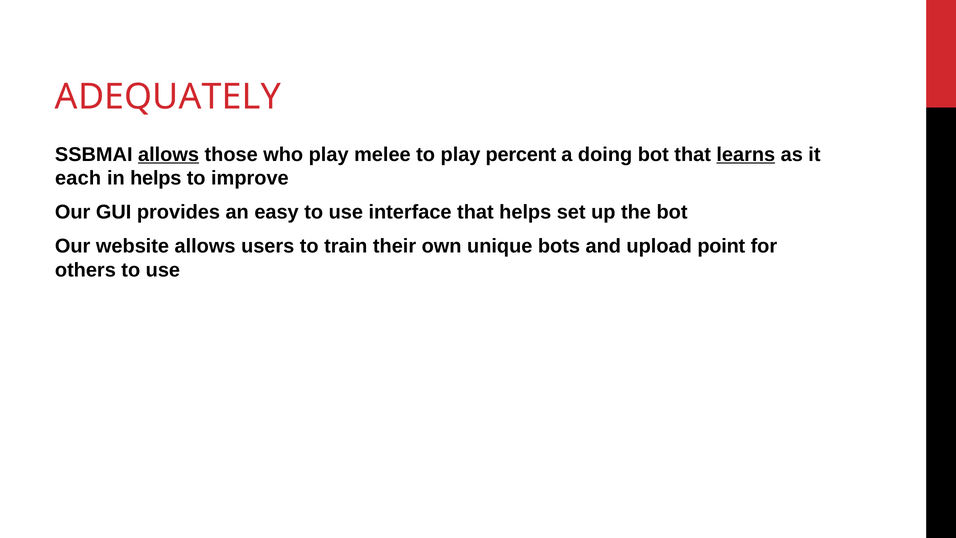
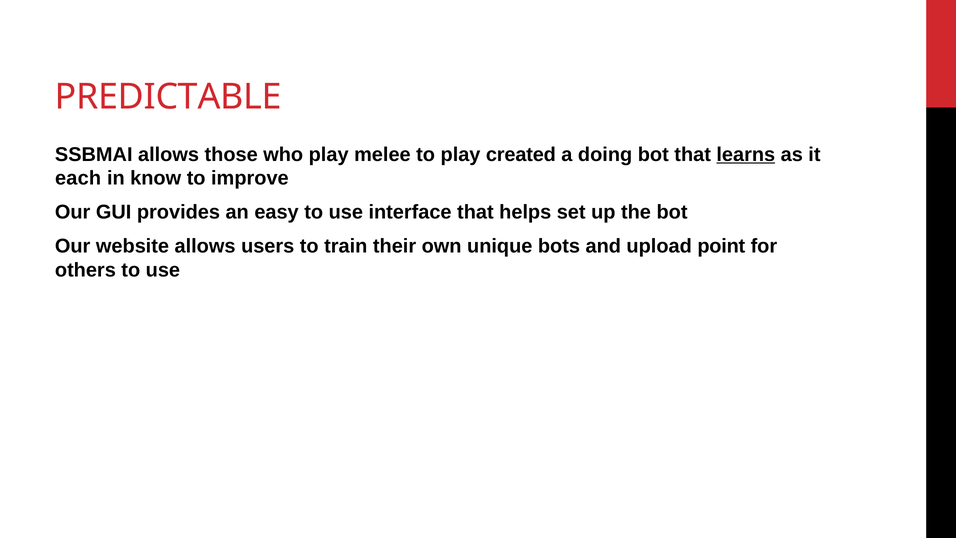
ADEQUATELY: ADEQUATELY -> PREDICTABLE
allows at (169, 154) underline: present -> none
percent: percent -> created
in helps: helps -> know
